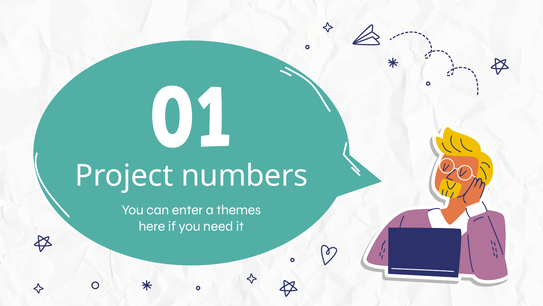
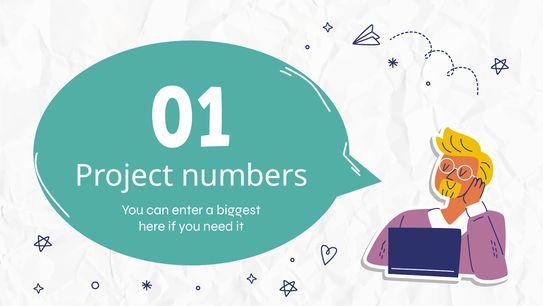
themes: themes -> biggest
